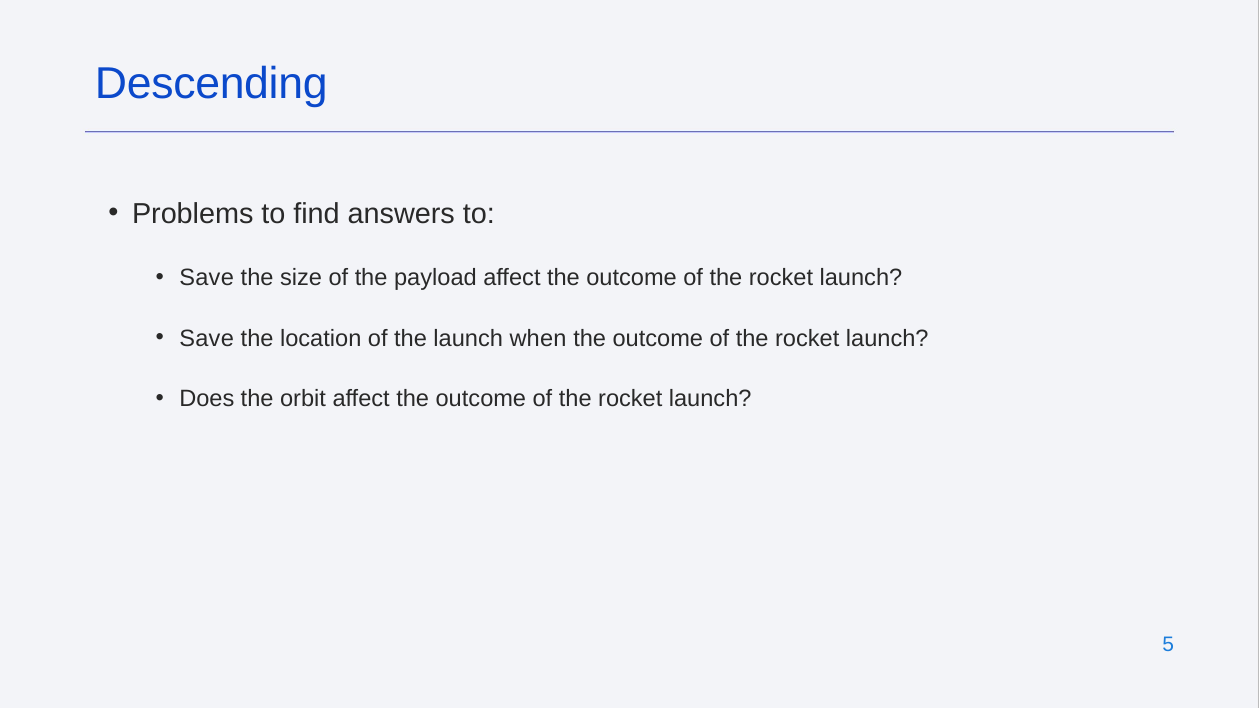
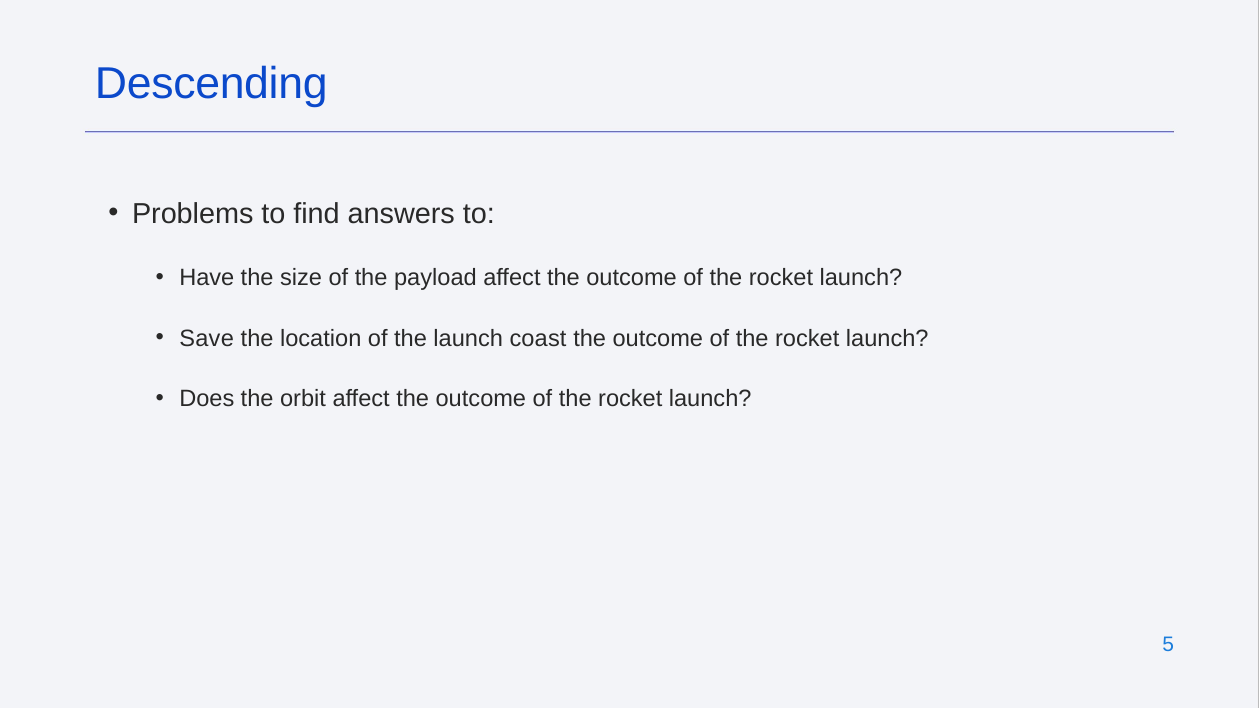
Save at (207, 278): Save -> Have
when: when -> coast
